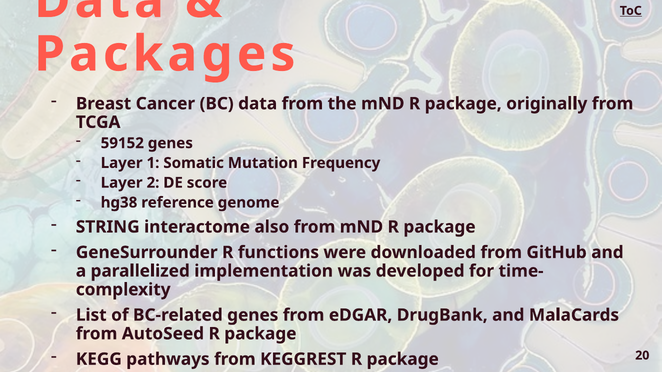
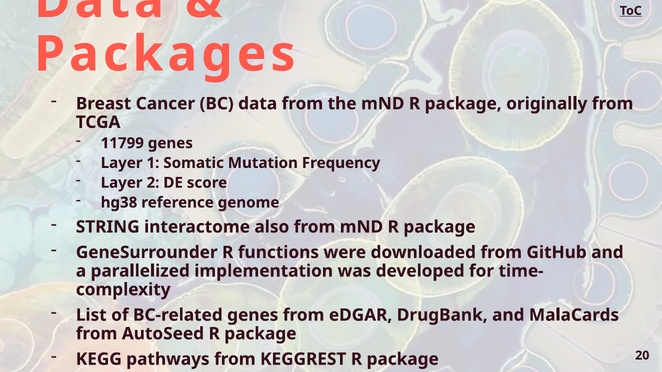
59152: 59152 -> 11799
